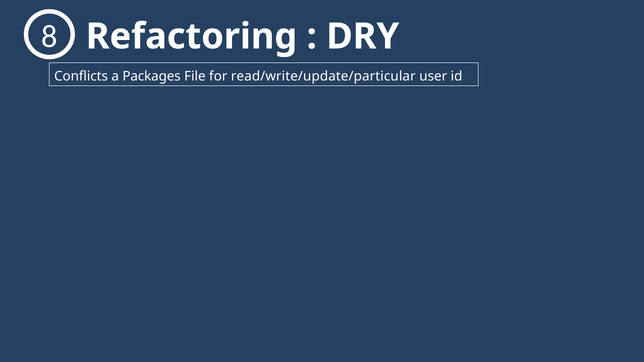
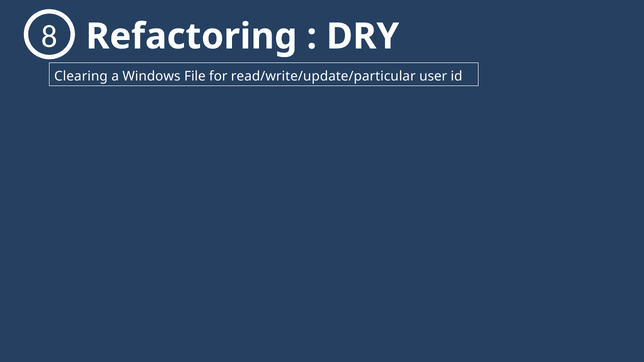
Conflicts: Conflicts -> Clearing
Packages: Packages -> Windows
